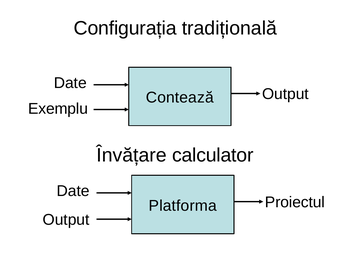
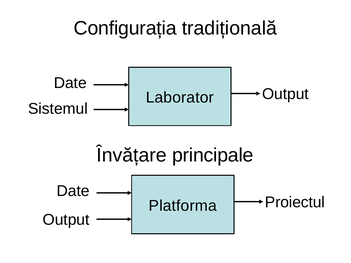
Contează: Contează -> Laborator
Exemplu: Exemplu -> Sistemul
calculator: calculator -> principale
